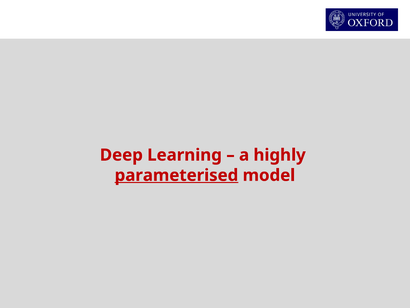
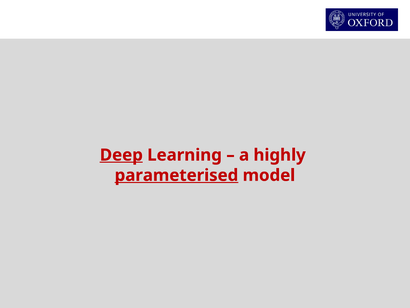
Deep underline: none -> present
